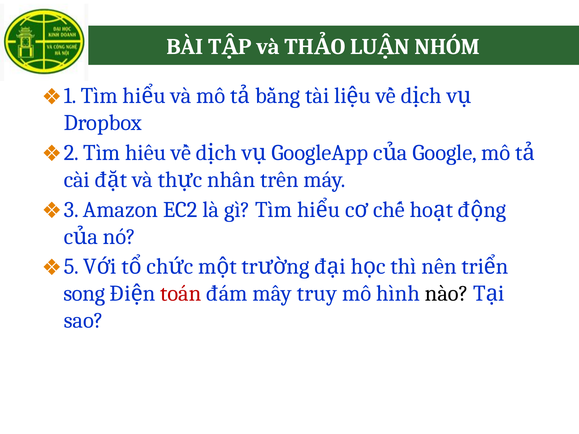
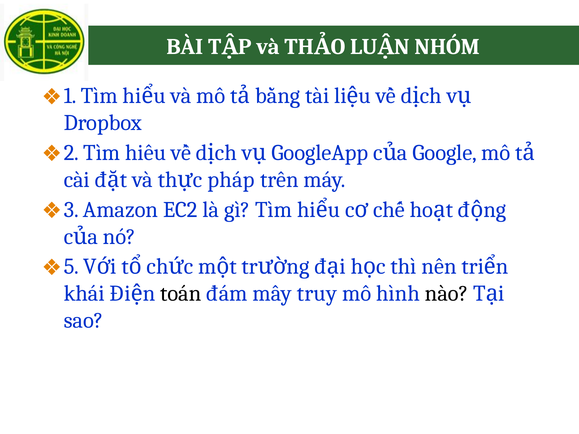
nhân: nhân -> pháp
song: song -> khái
toán colour: red -> black
